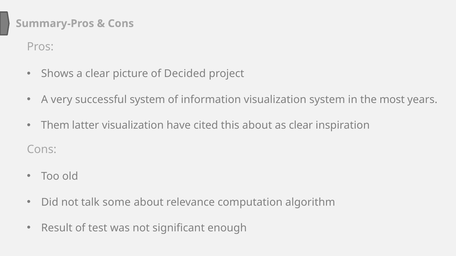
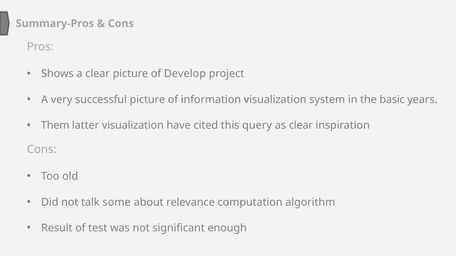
Decided: Decided -> Develop
successful system: system -> picture
most: most -> basic
this about: about -> query
